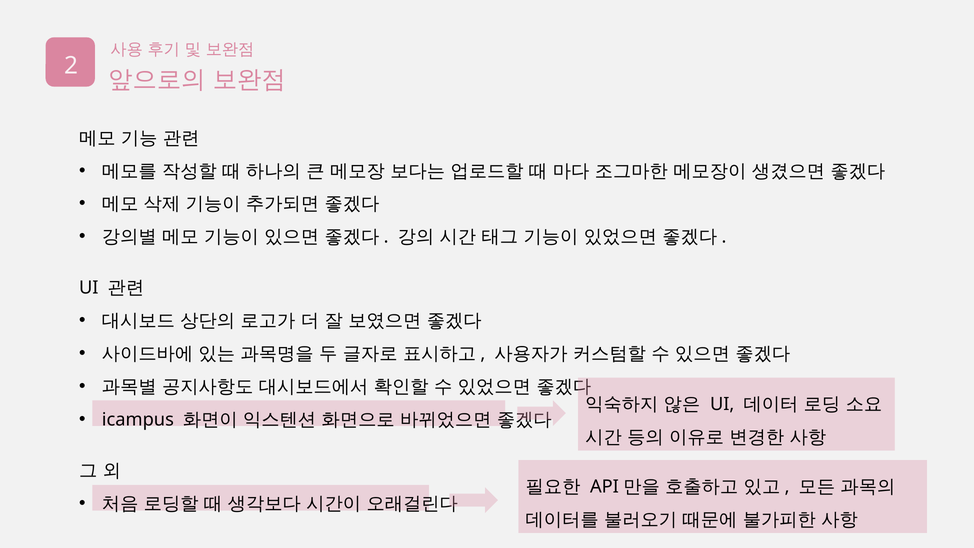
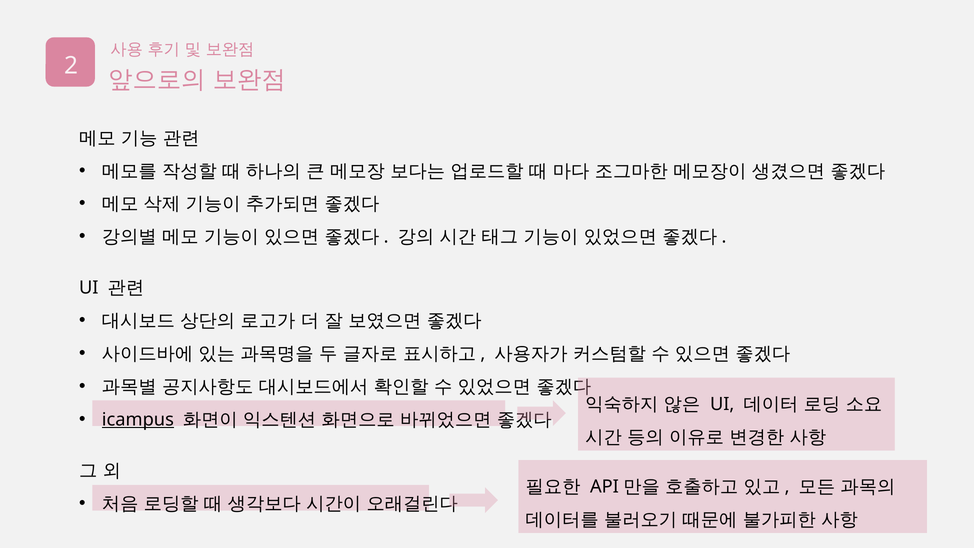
icampus underline: none -> present
